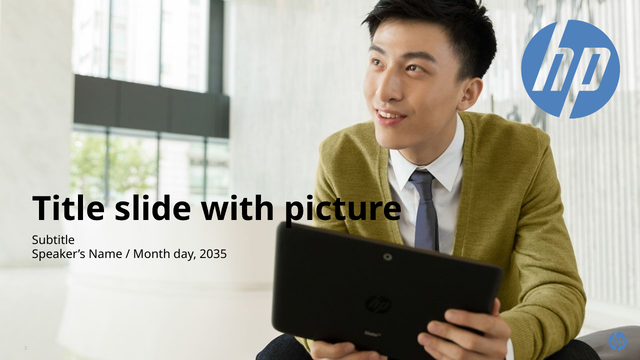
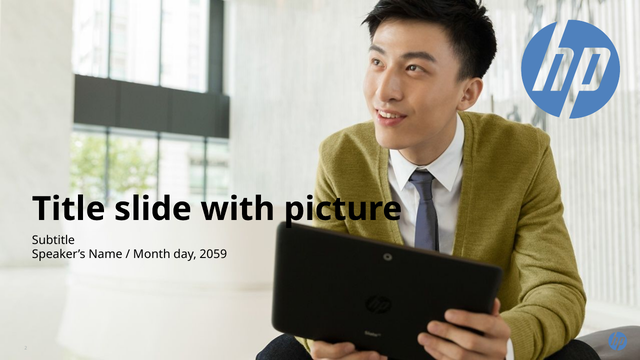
2035: 2035 -> 2059
